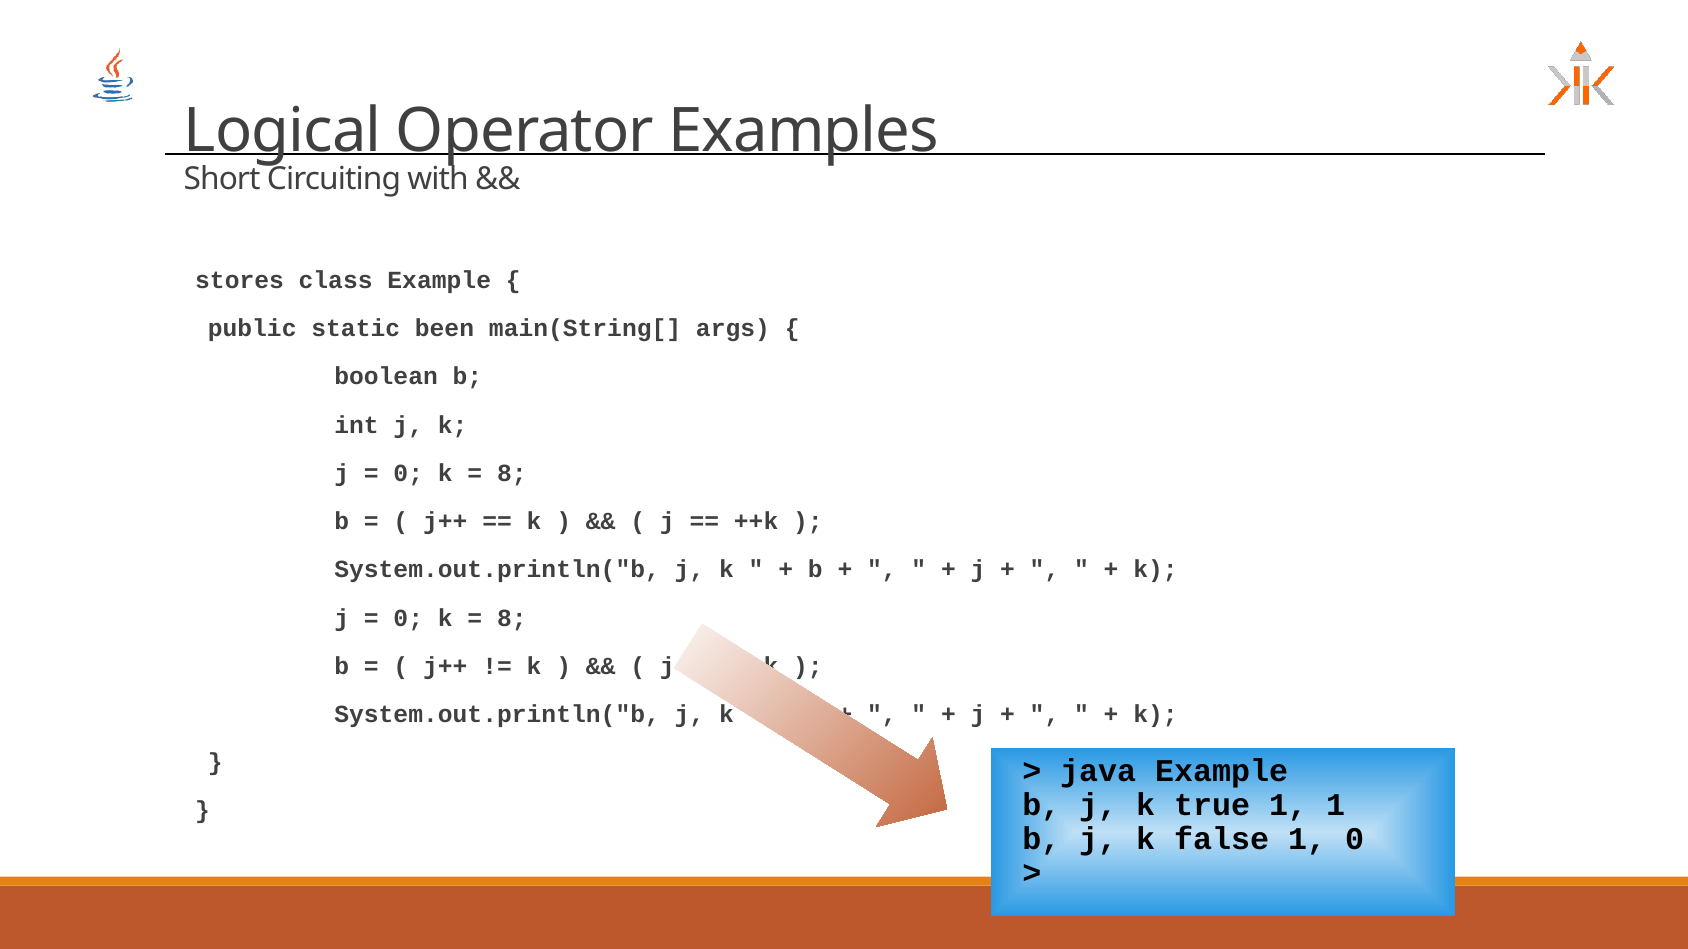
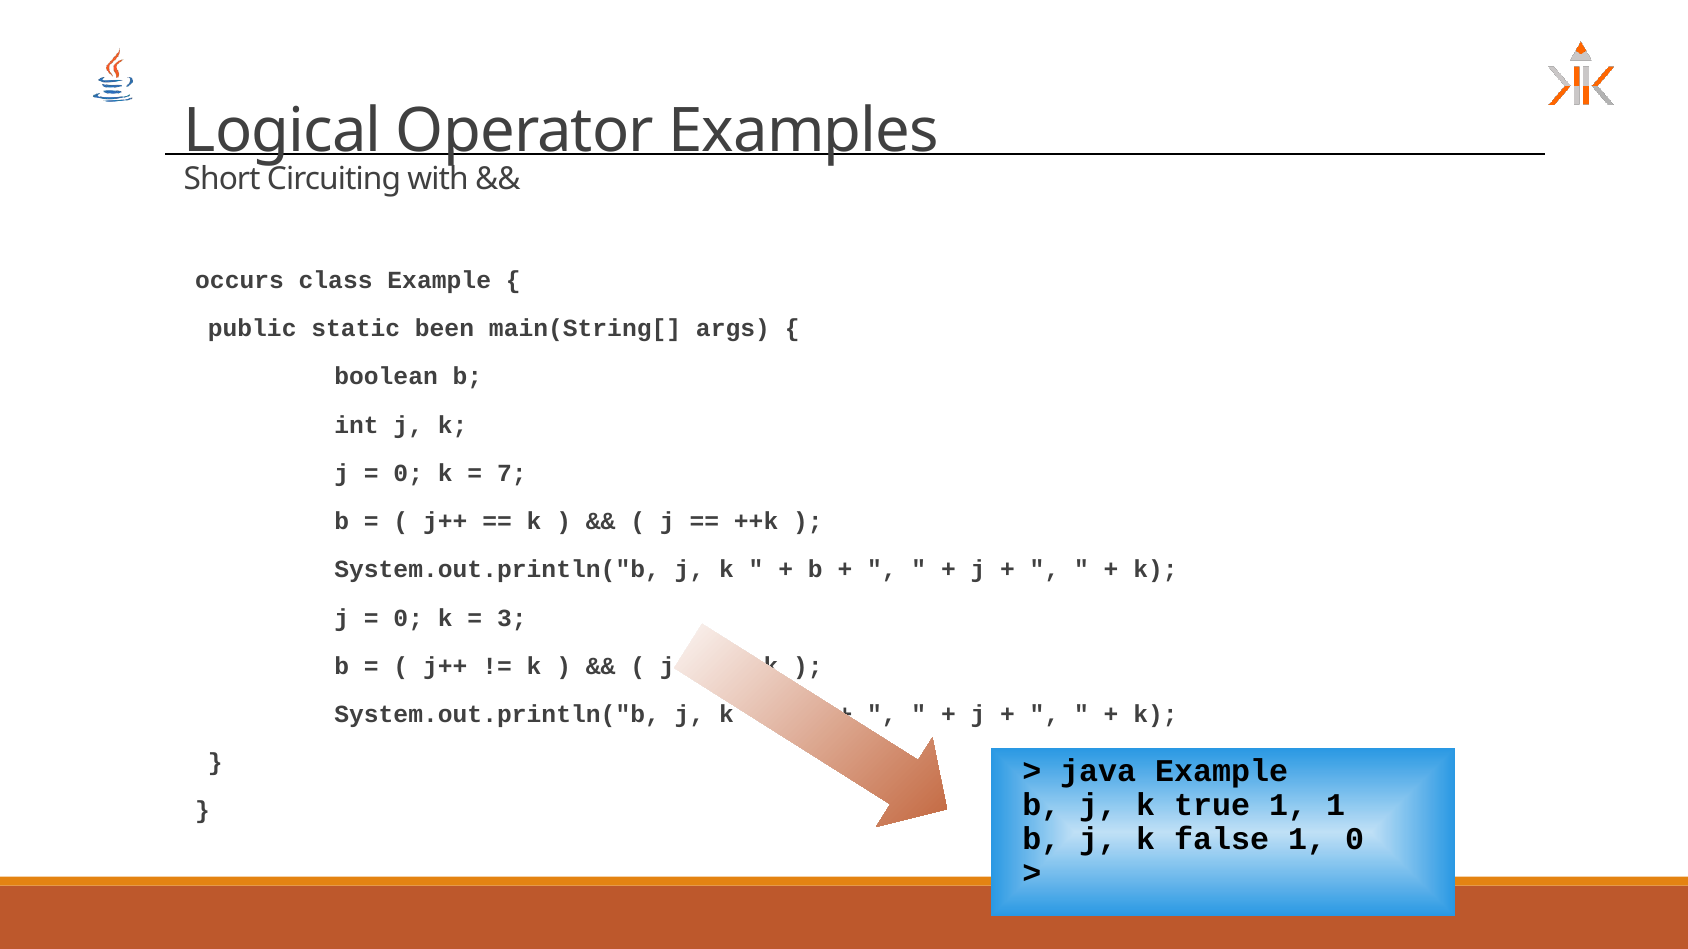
stores: stores -> occurs
8 at (512, 473): 8 -> 7
8 at (512, 618): 8 -> 3
